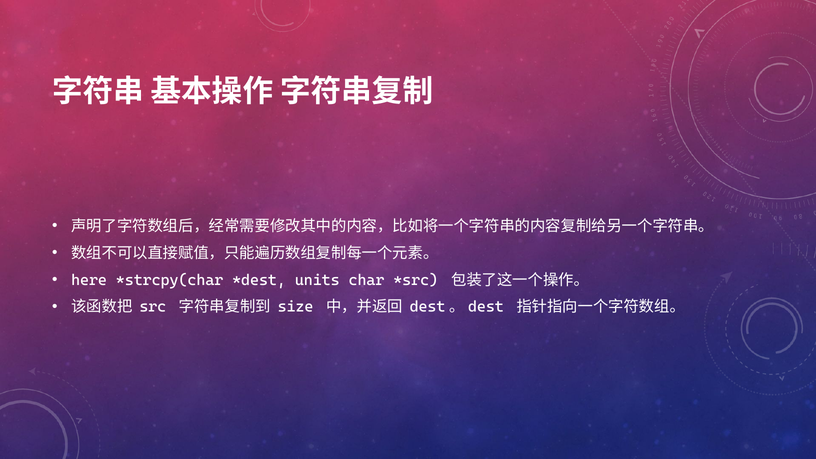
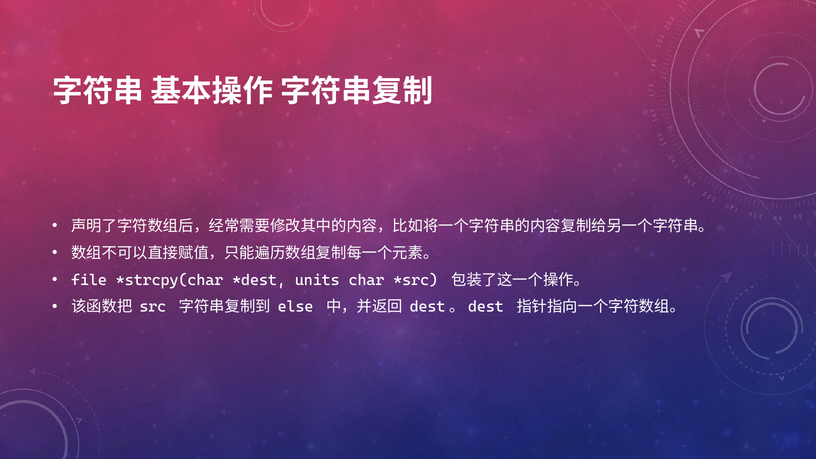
here: here -> file
size: size -> else
